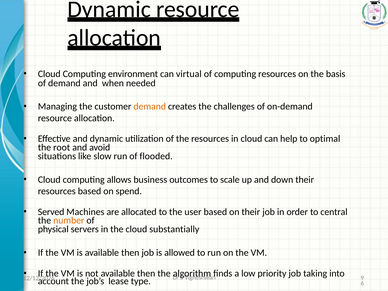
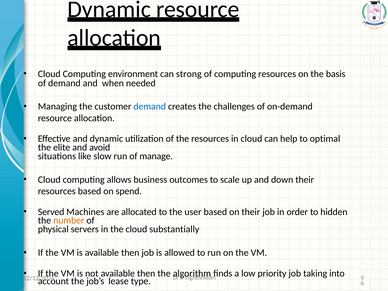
virtual: virtual -> strong
demand at (150, 107) colour: orange -> blue
root: root -> elite
flooded: flooded -> manage
central: central -> hidden
